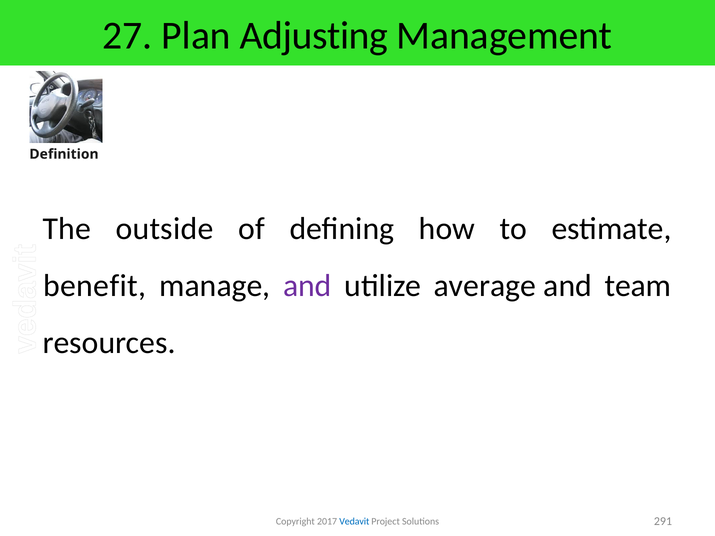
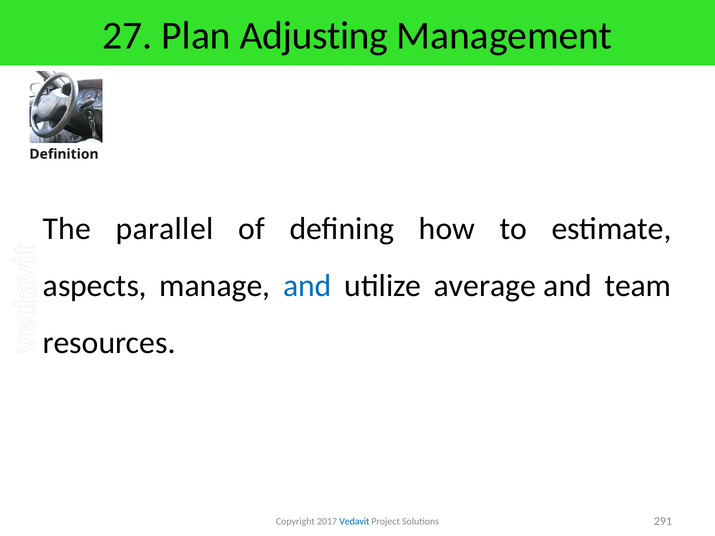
outside: outside -> parallel
benefit: benefit -> aspects
and at (307, 286) colour: purple -> blue
